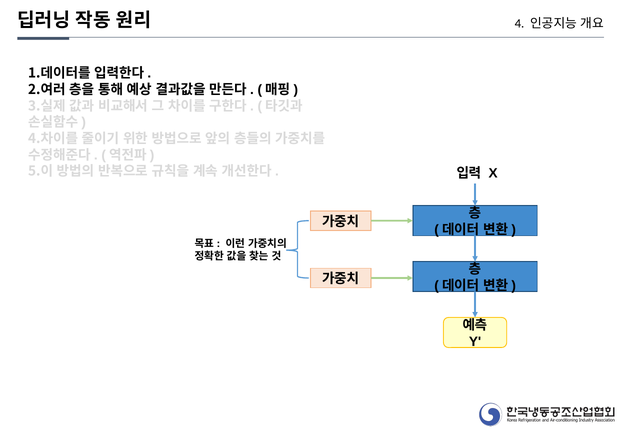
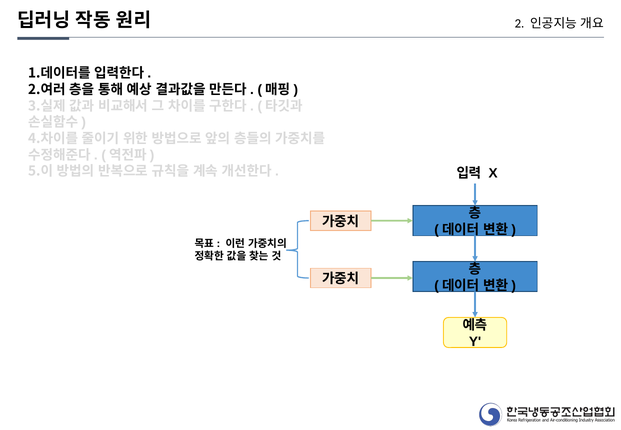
4: 4 -> 2
